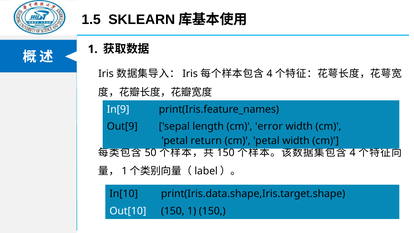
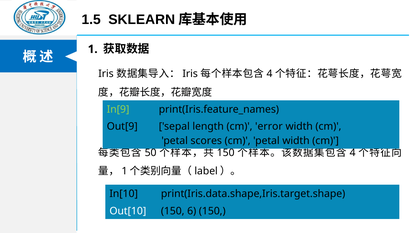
In[9 colour: white -> light green
return: return -> scores
150 1: 1 -> 6
